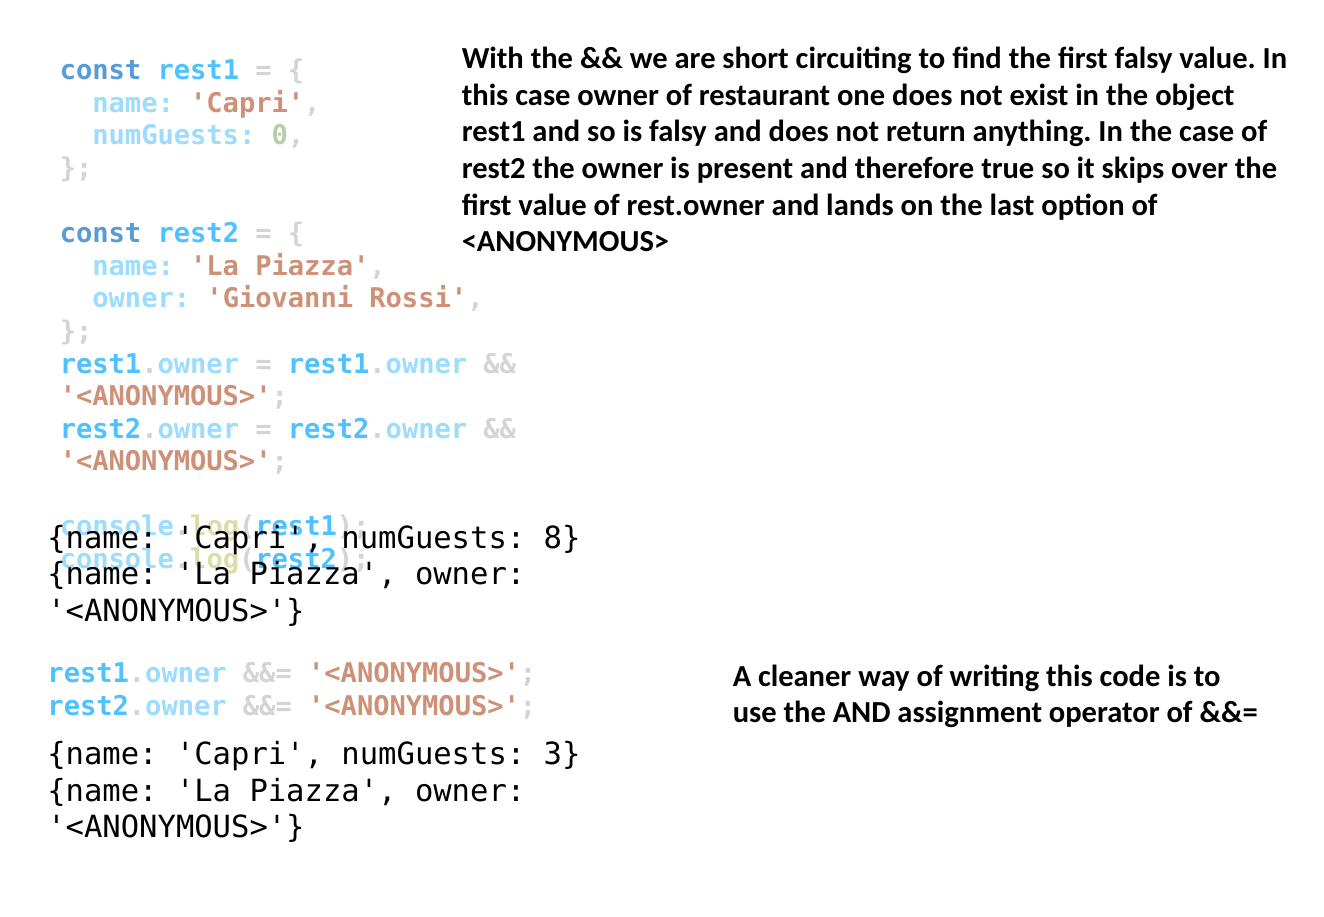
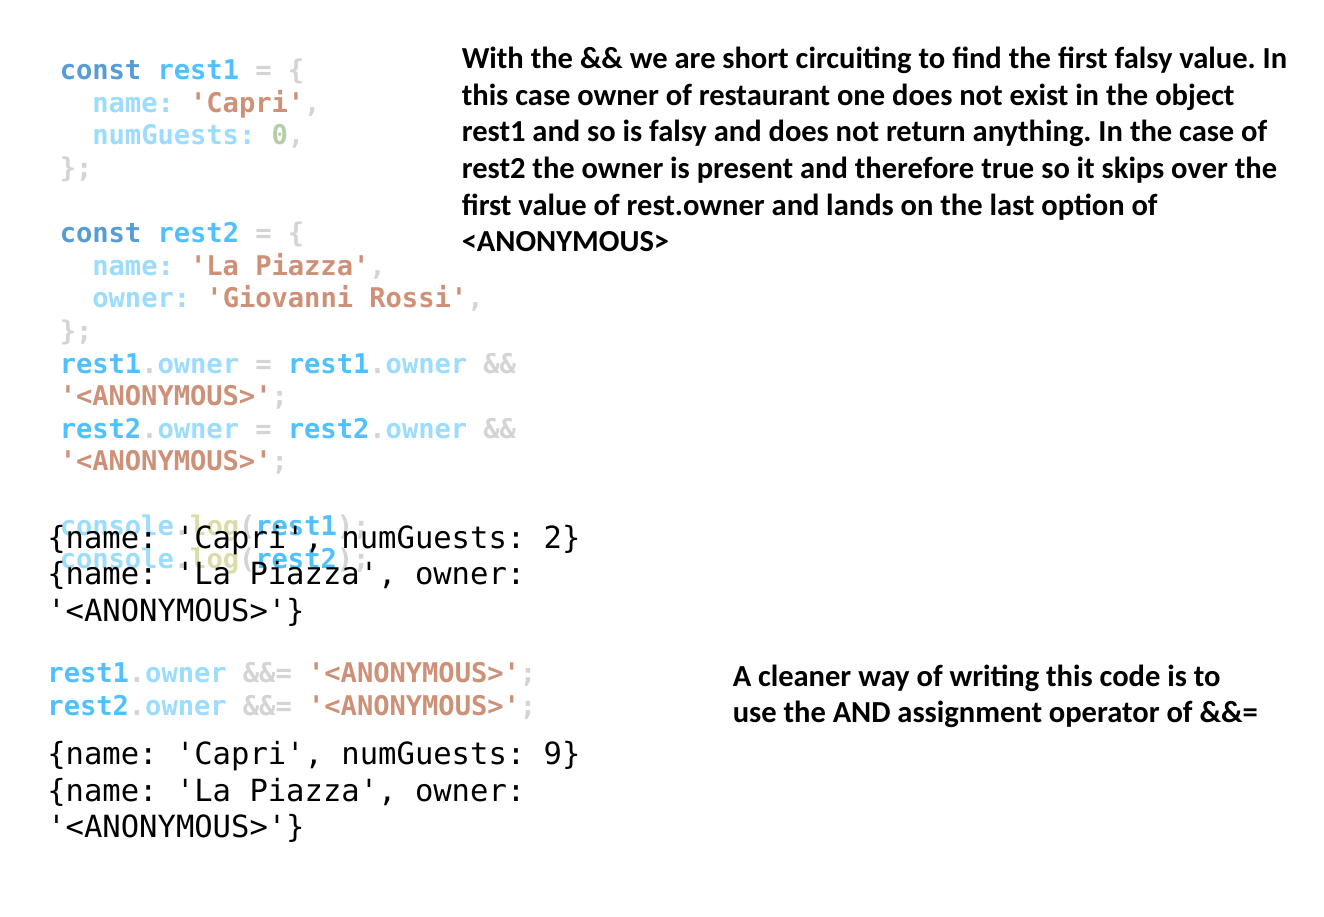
8: 8 -> 2
3: 3 -> 9
